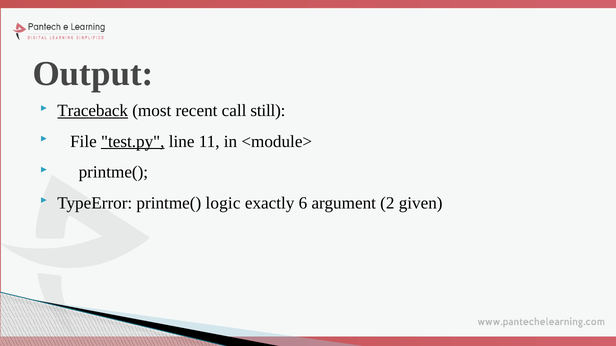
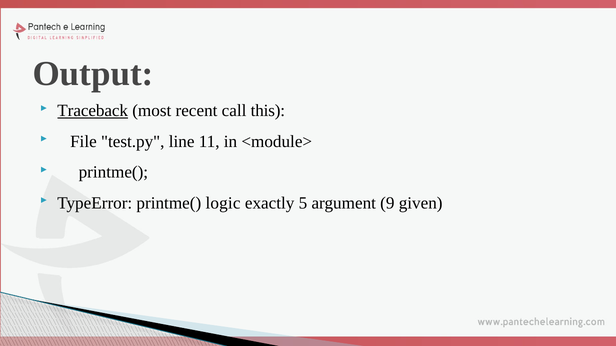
still: still -> this
test.py underline: present -> none
6: 6 -> 5
2: 2 -> 9
